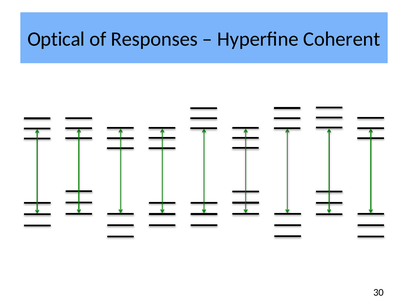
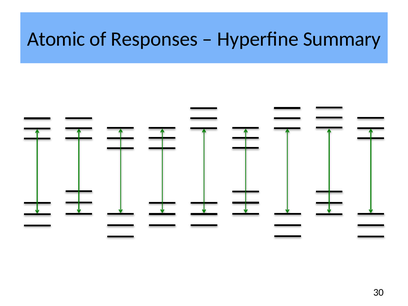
Optical: Optical -> Atomic
Coherent: Coherent -> Summary
